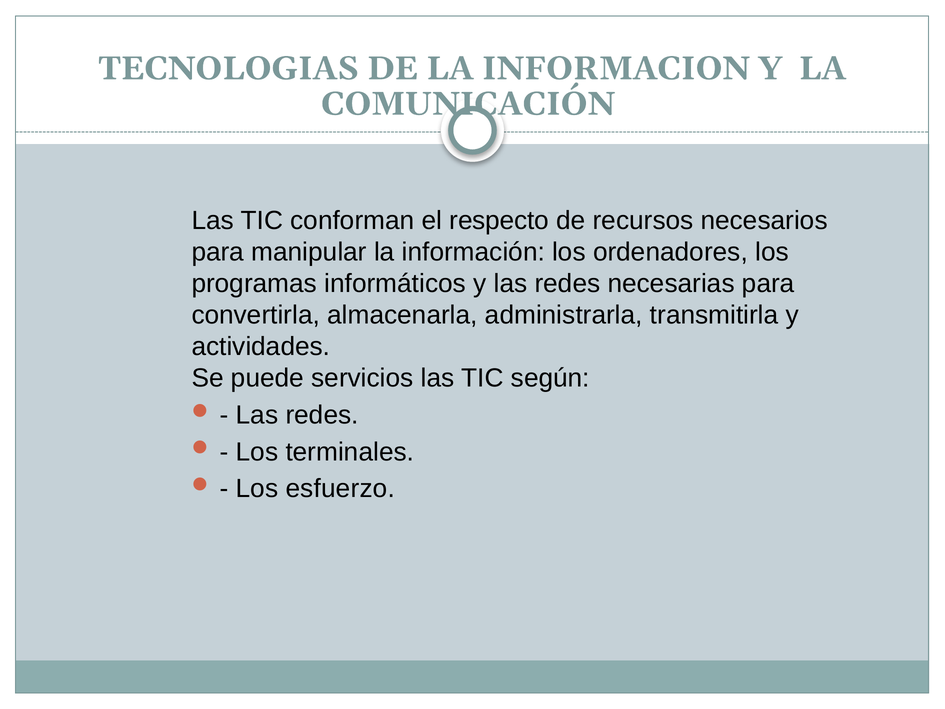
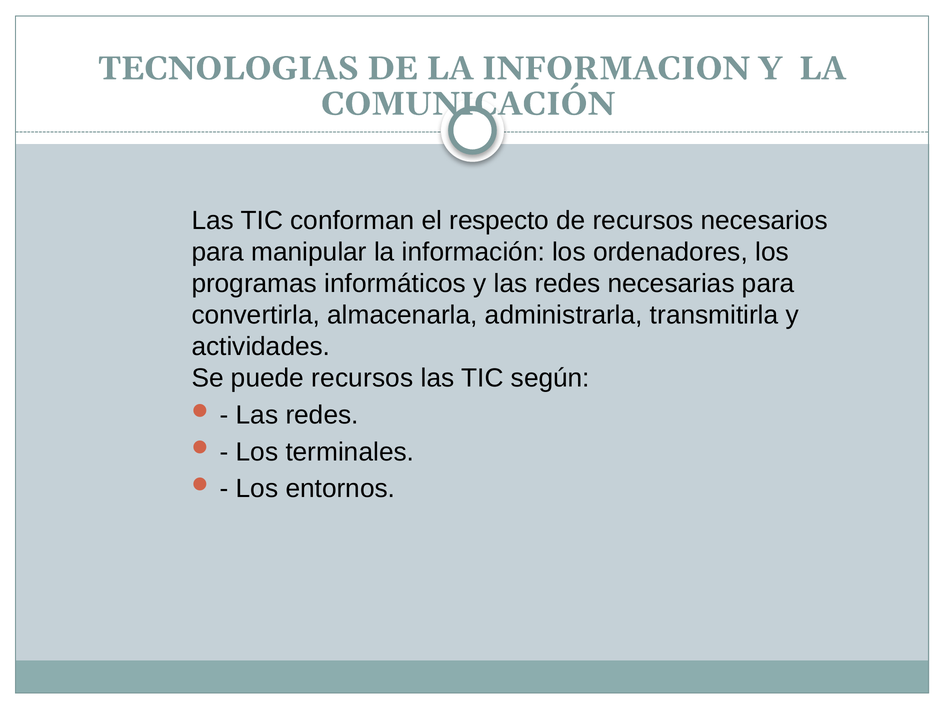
puede servicios: servicios -> recursos
esfuerzo: esfuerzo -> entornos
